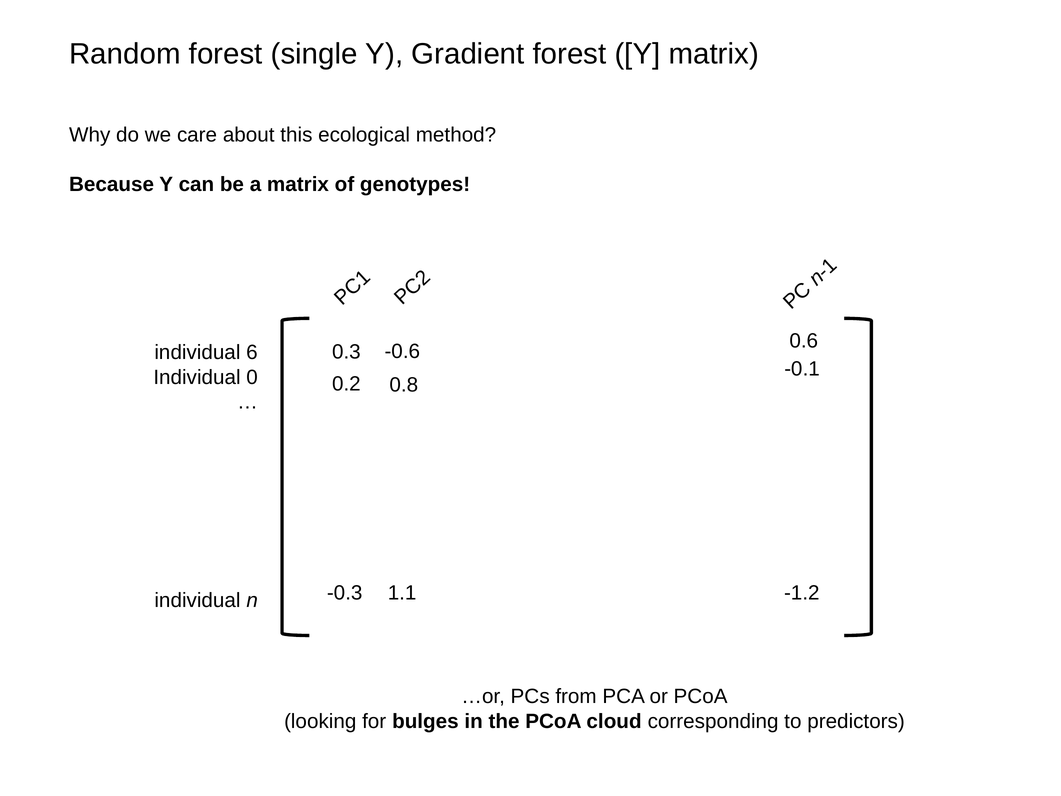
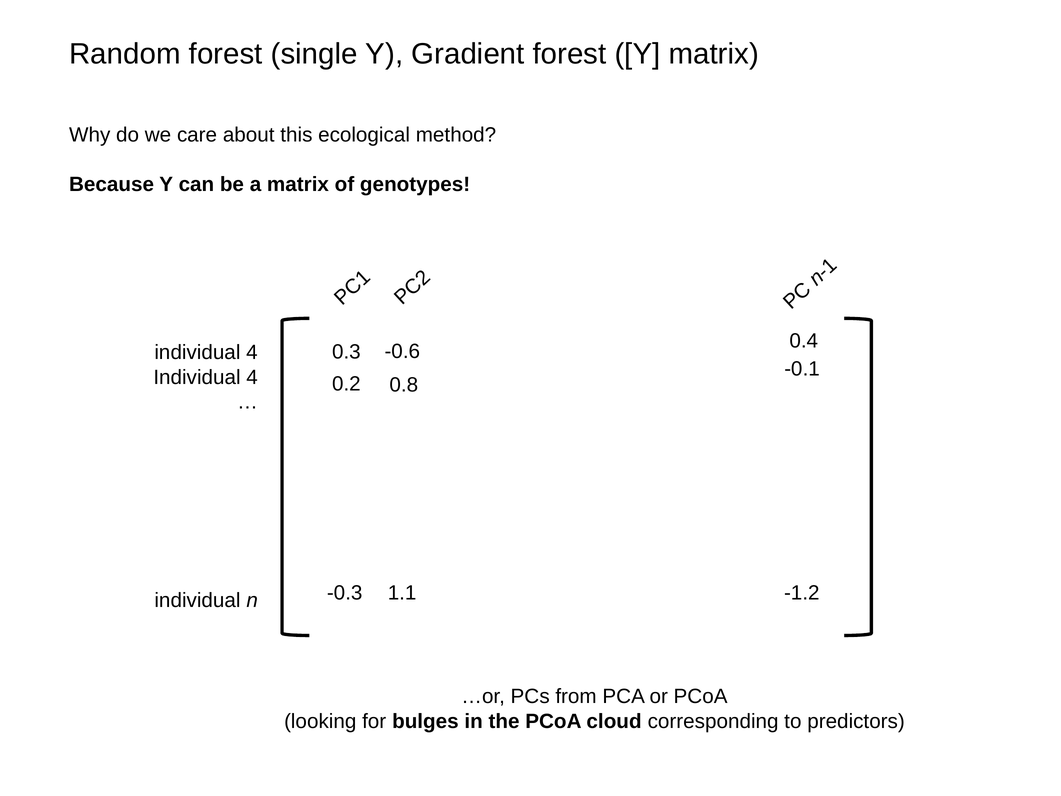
0.6: 0.6 -> 0.4
6 at (252, 352): 6 -> 4
0 at (252, 377): 0 -> 4
